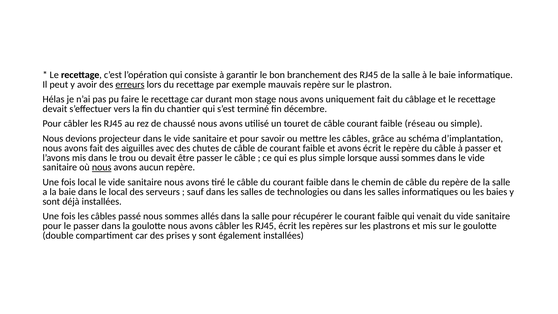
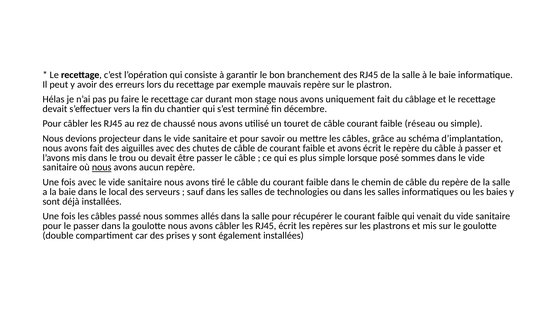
erreurs underline: present -> none
aussi: aussi -> posé
fois local: local -> avec
